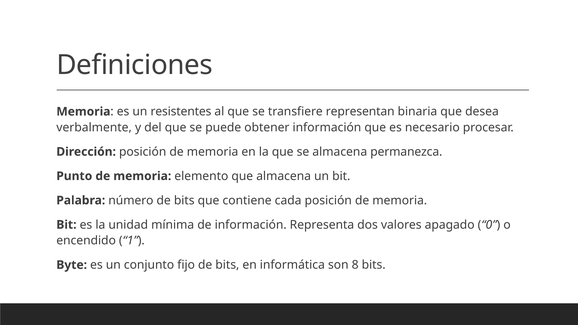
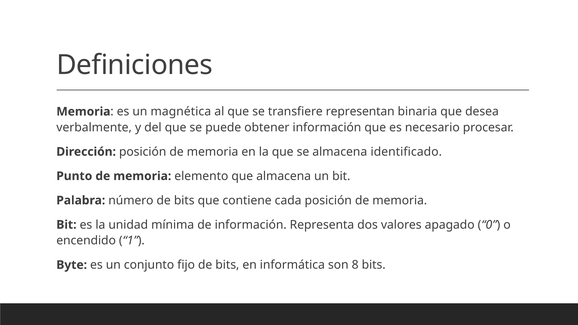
resistentes: resistentes -> magnética
permanezca: permanezca -> identificado
